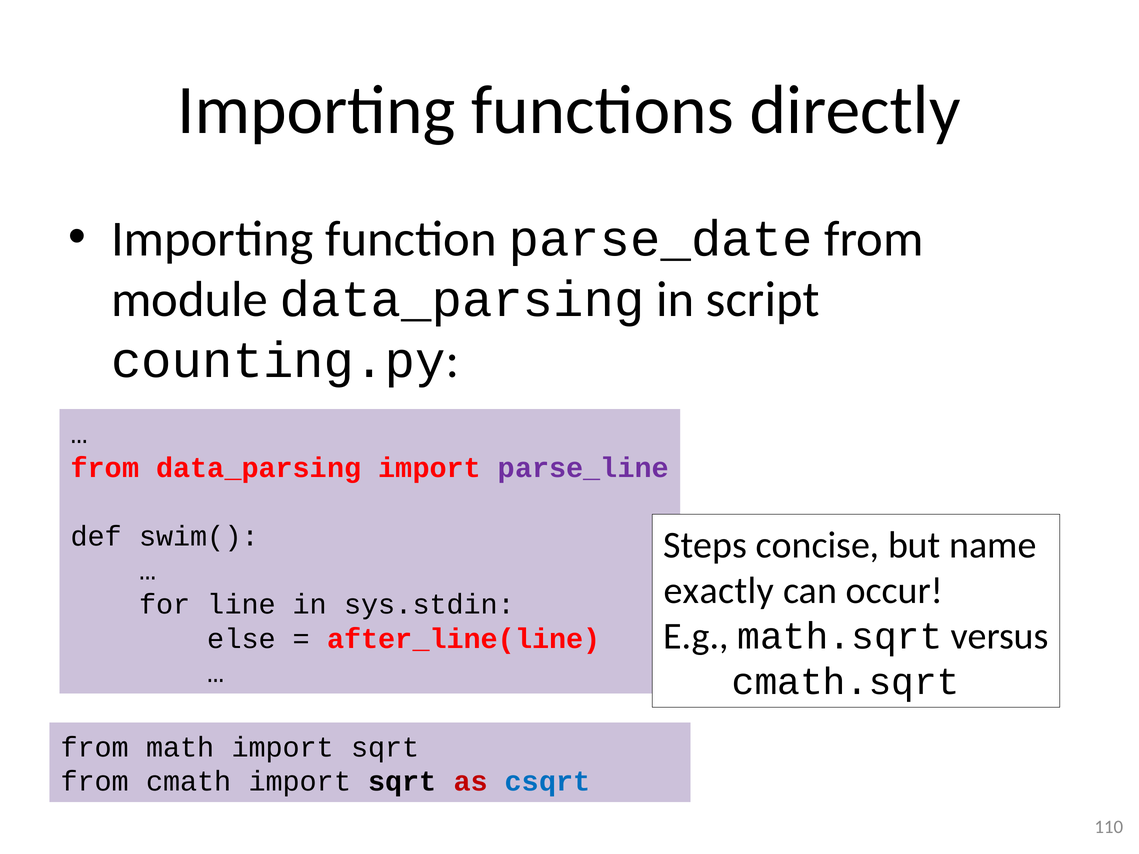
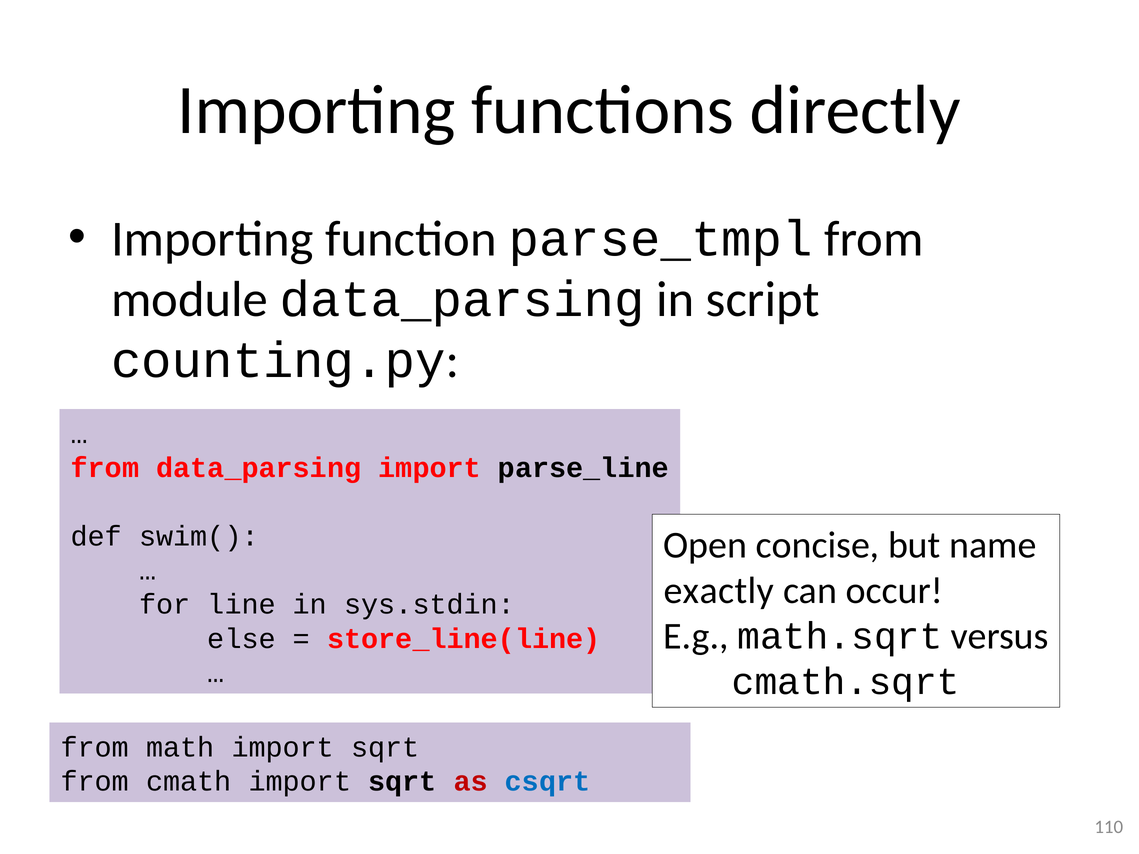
parse_date: parse_date -> parse_tmpl
parse_line colour: purple -> black
Steps: Steps -> Open
after_line(line: after_line(line -> store_line(line
